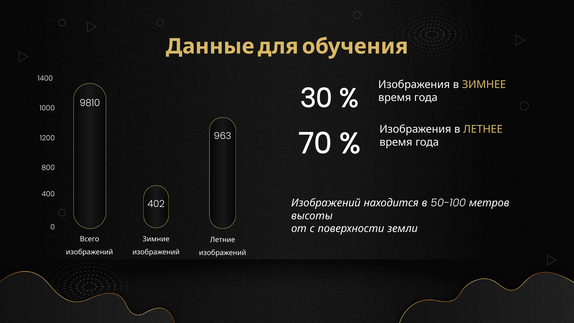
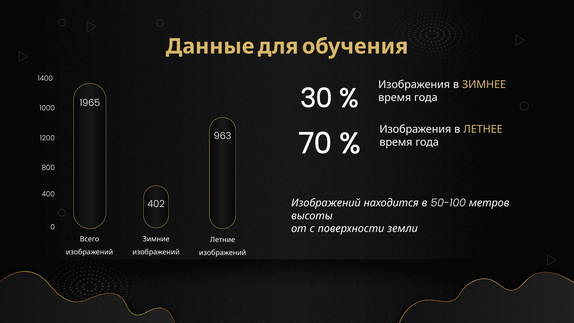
9810: 9810 -> 1965
